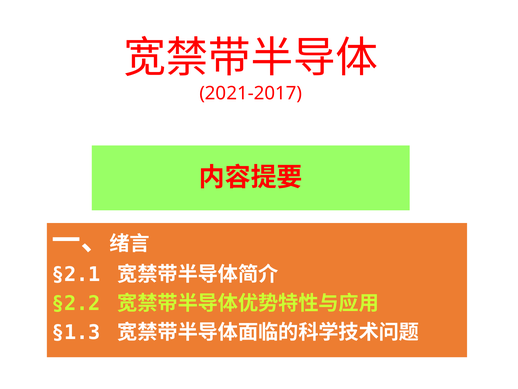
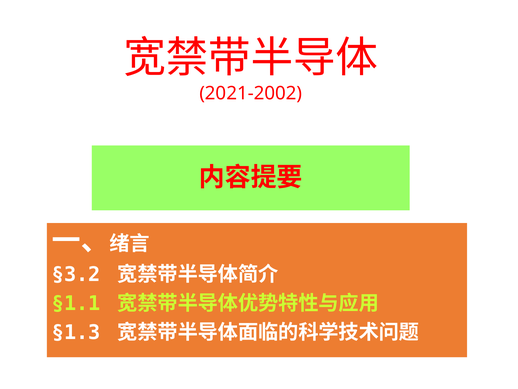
2021-2017: 2021-2017 -> 2021-2002
§2.1: §2.1 -> §3.2
§2.2: §2.2 -> §1.1
